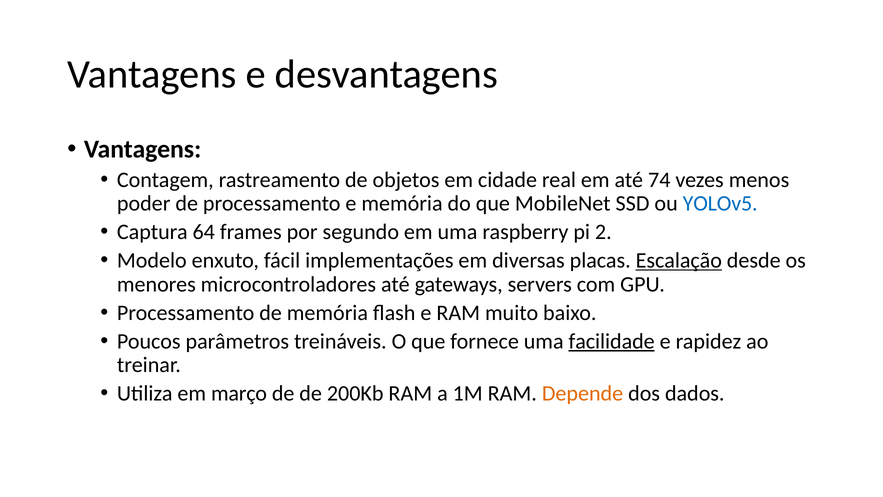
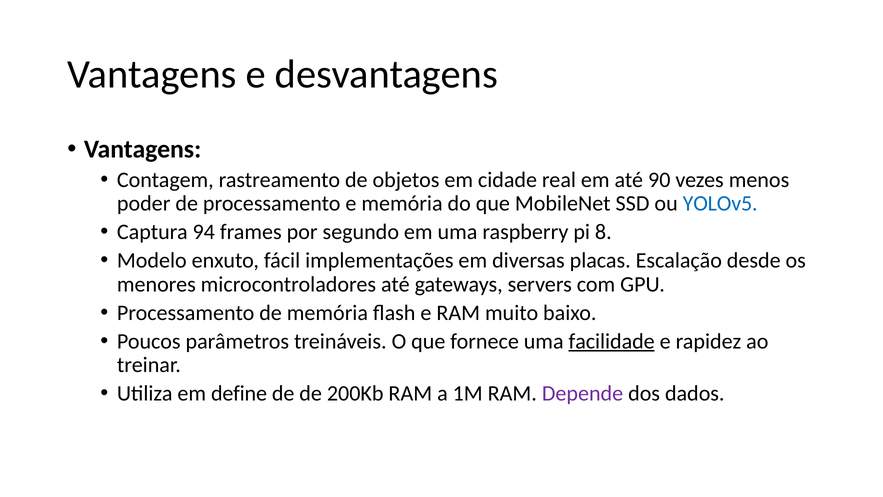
74: 74 -> 90
64: 64 -> 94
2: 2 -> 8
Escalação underline: present -> none
março: março -> define
Depende colour: orange -> purple
